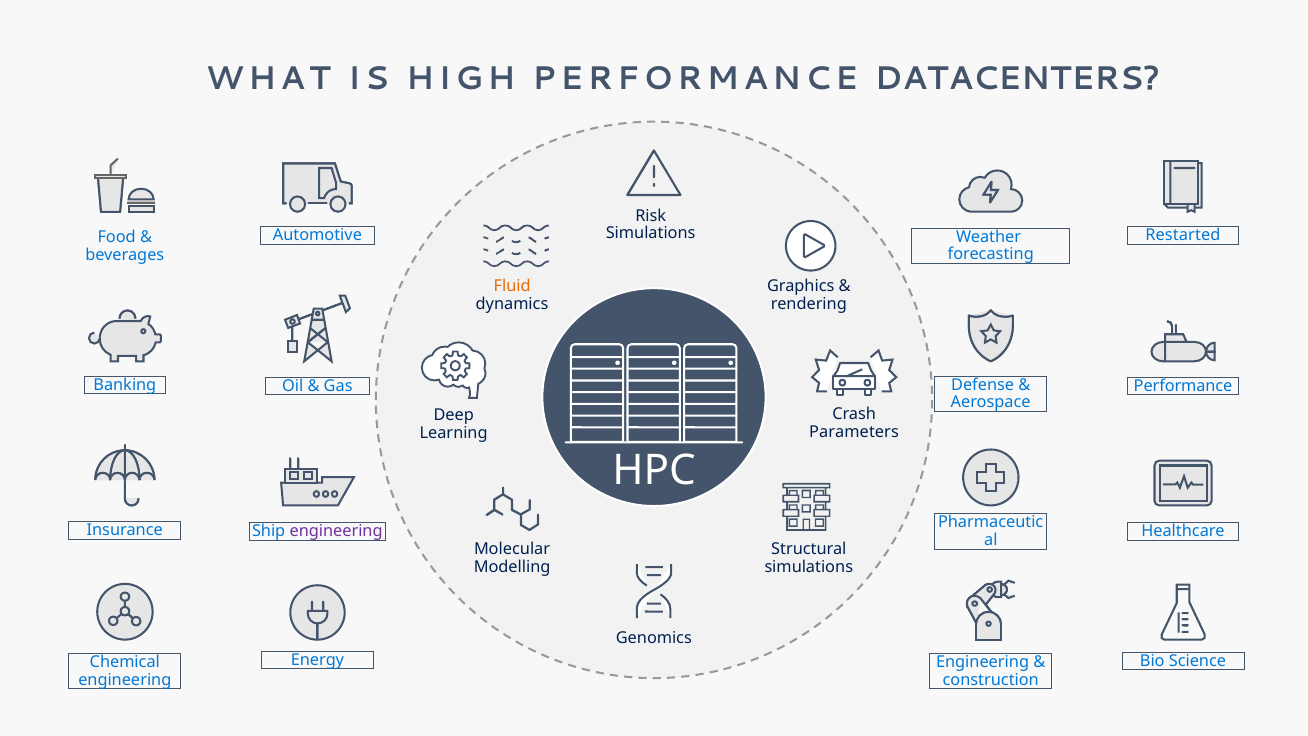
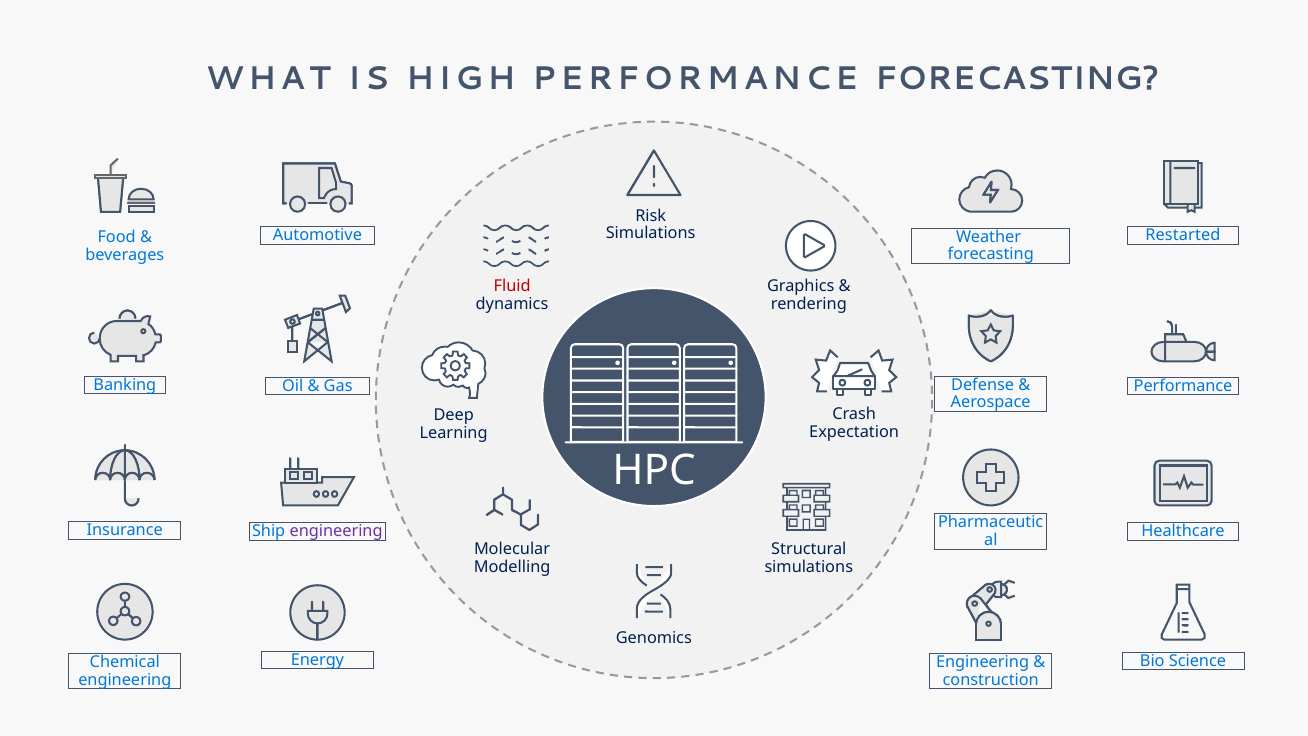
PERFORMANCE DATACENTERS: DATACENTERS -> FORECASTING
Fluid colour: orange -> red
Parameters: Parameters -> Expectation
